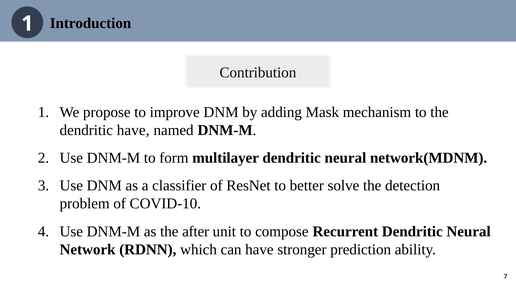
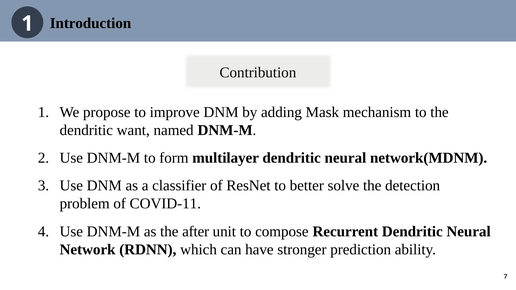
dendritic have: have -> want
COVID-10: COVID-10 -> COVID-11
